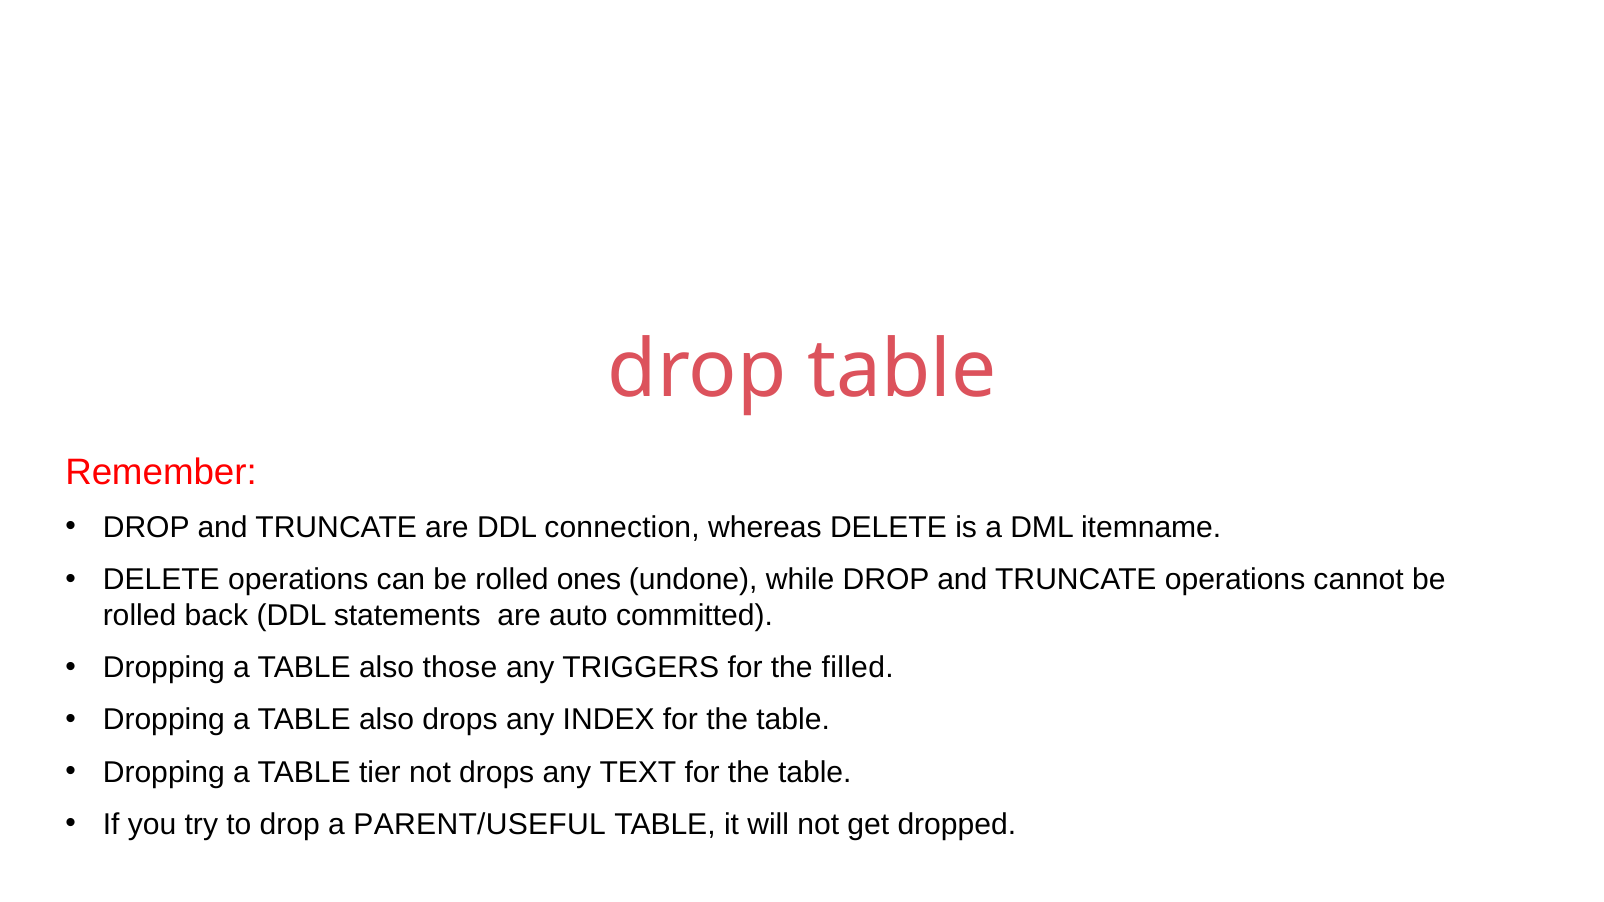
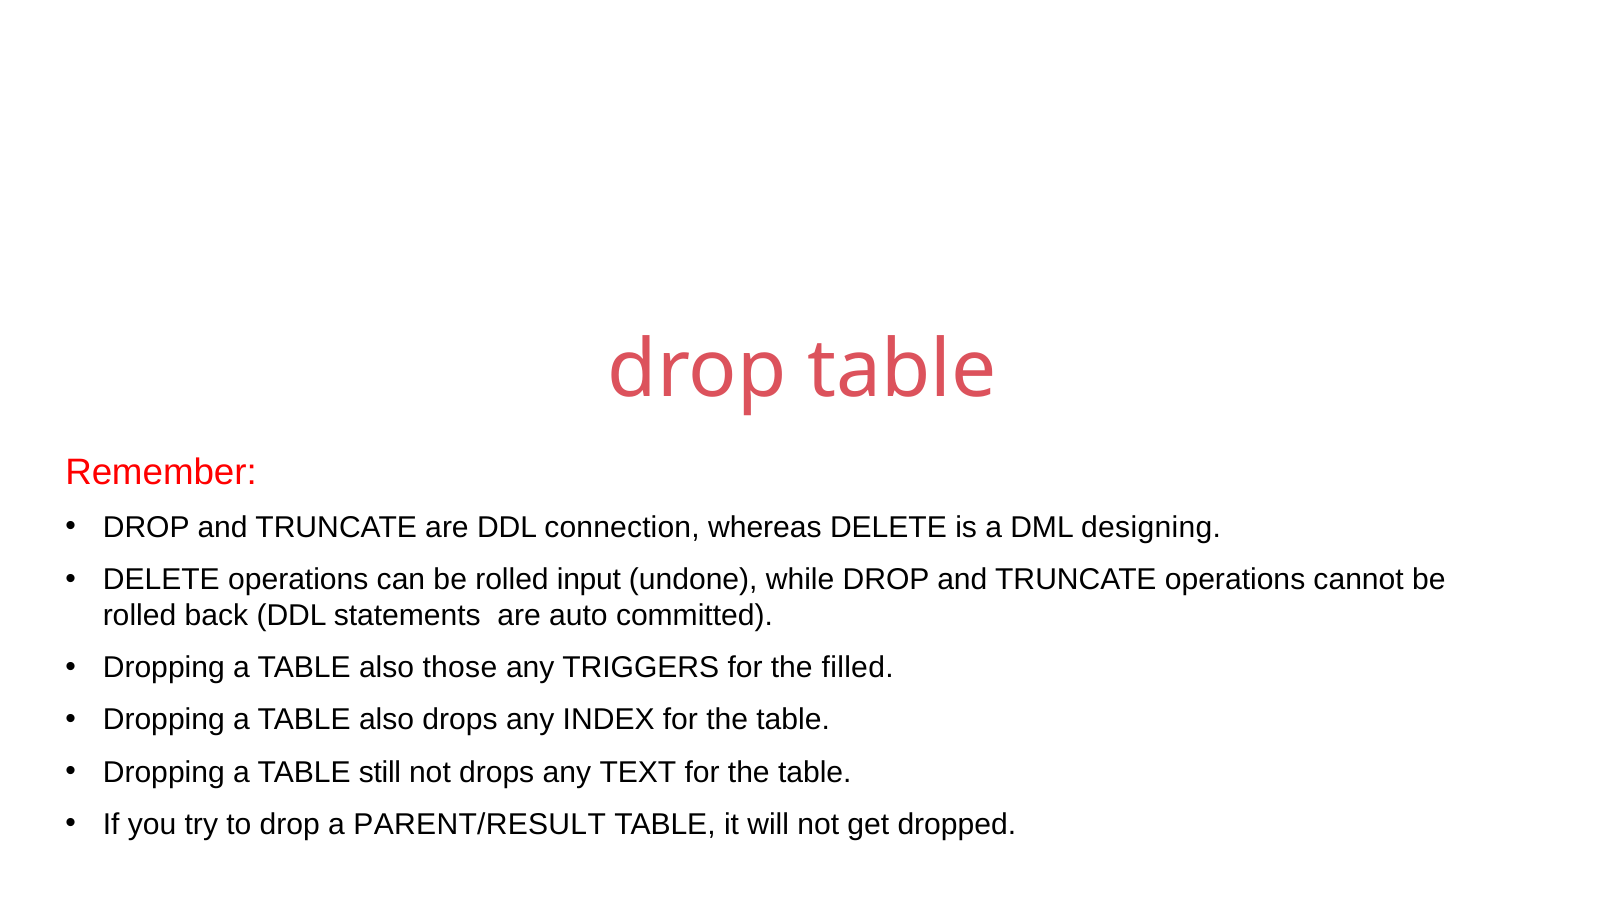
itemname: itemname -> designing
ones: ones -> input
tier: tier -> still
PARENT/USEFUL: PARENT/USEFUL -> PARENT/RESULT
